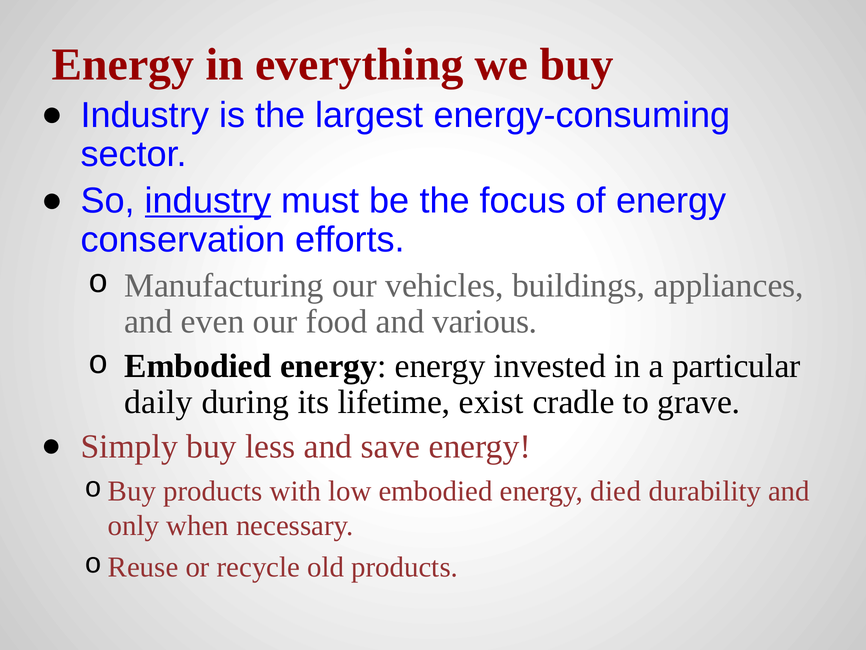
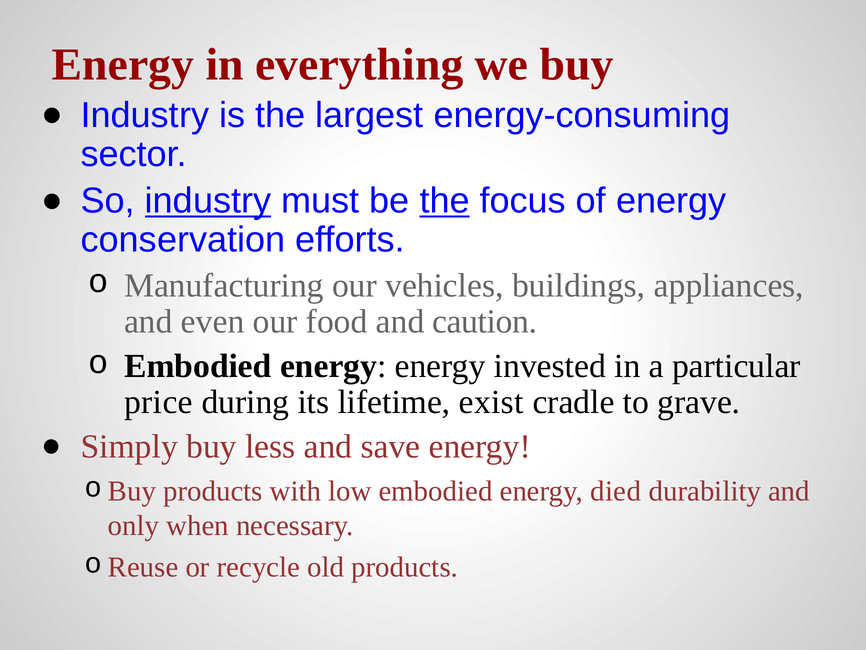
the at (445, 201) underline: none -> present
various: various -> caution
daily: daily -> price
